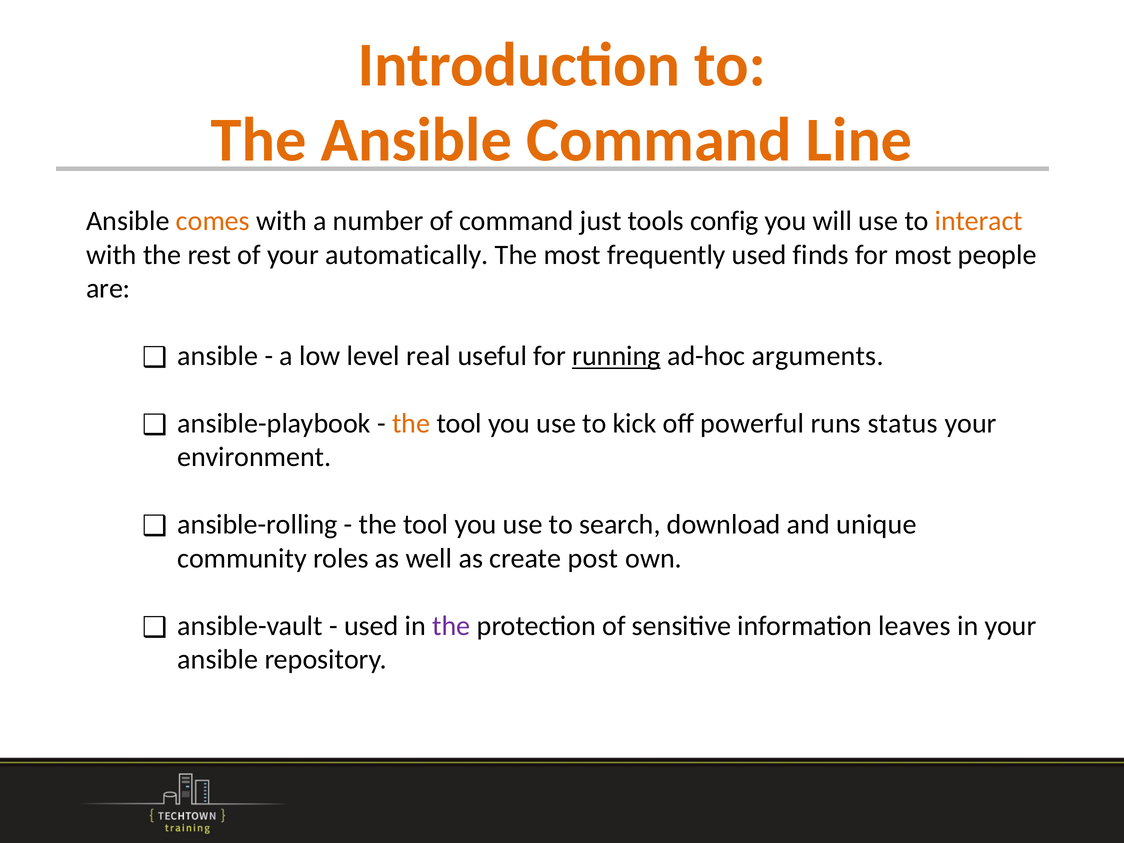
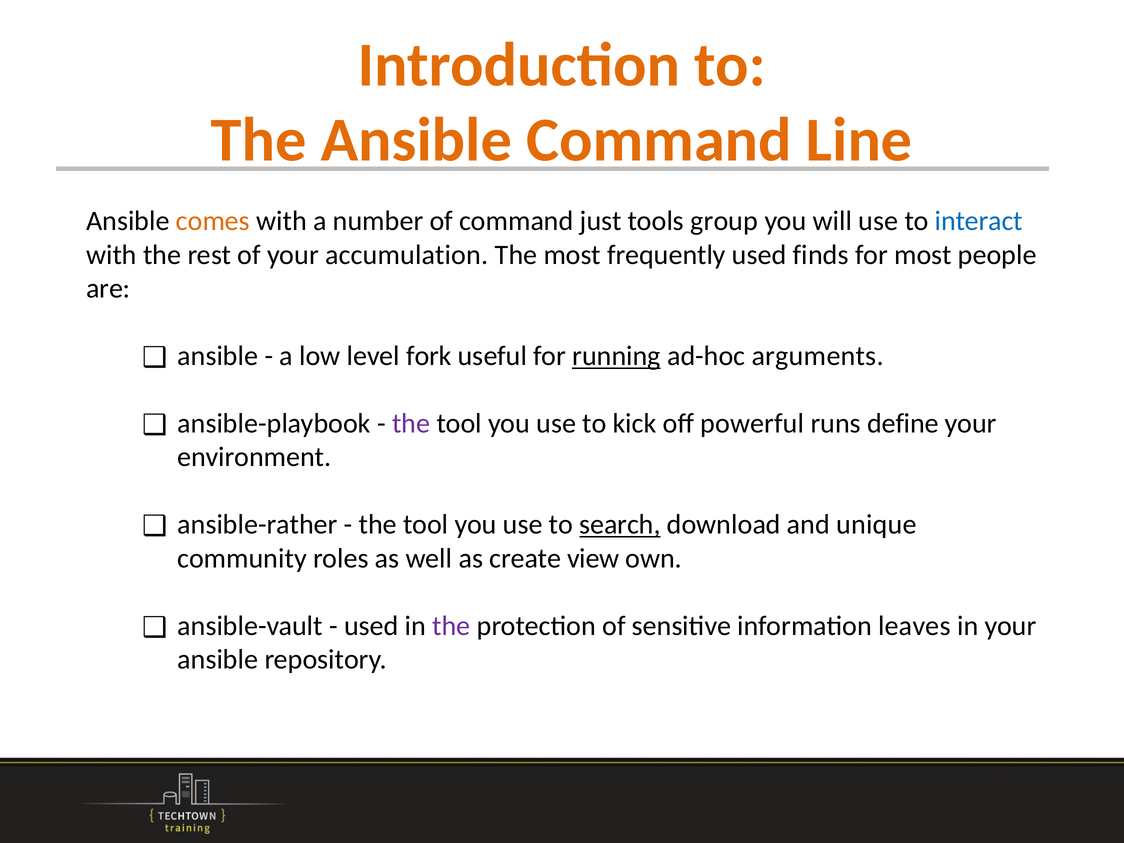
config: config -> group
interact colour: orange -> blue
automatically: automatically -> accumulation
real: real -> fork
the at (411, 423) colour: orange -> purple
status: status -> define
ansible-rolling: ansible-rolling -> ansible-rather
search underline: none -> present
post: post -> view
